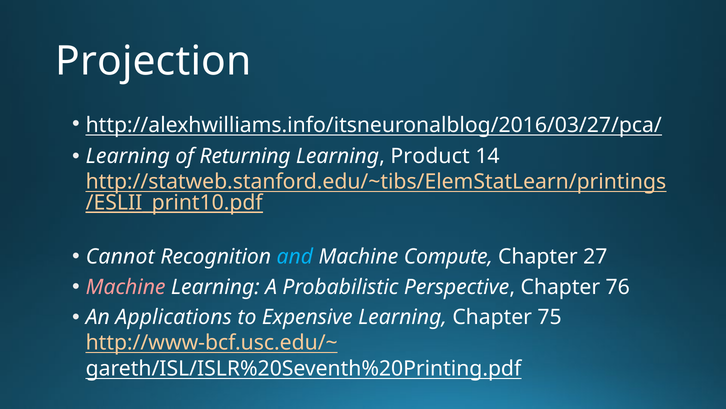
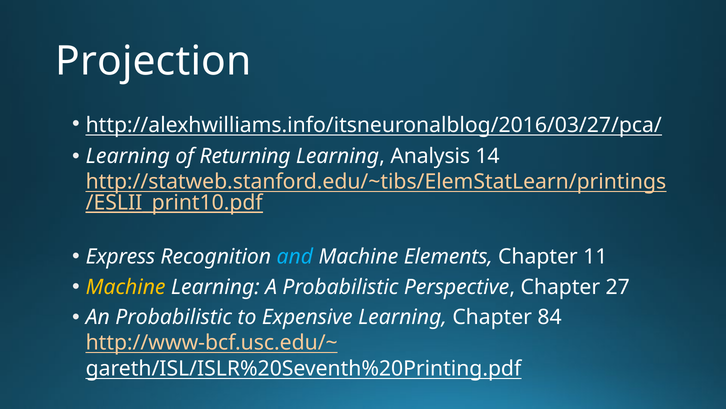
Product: Product -> Analysis
Cannot: Cannot -> Express
Compute: Compute -> Elements
27: 27 -> 11
Machine at (126, 287) colour: pink -> yellow
76: 76 -> 27
An Applications: Applications -> Probabilistic
75: 75 -> 84
